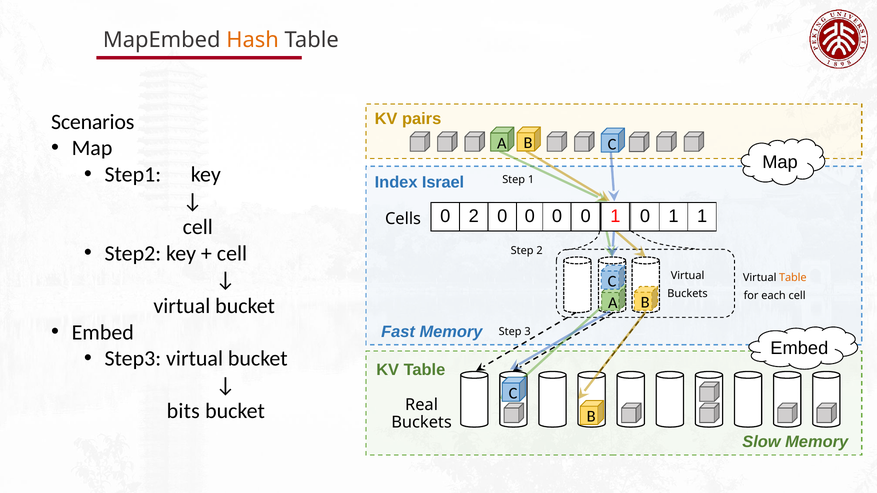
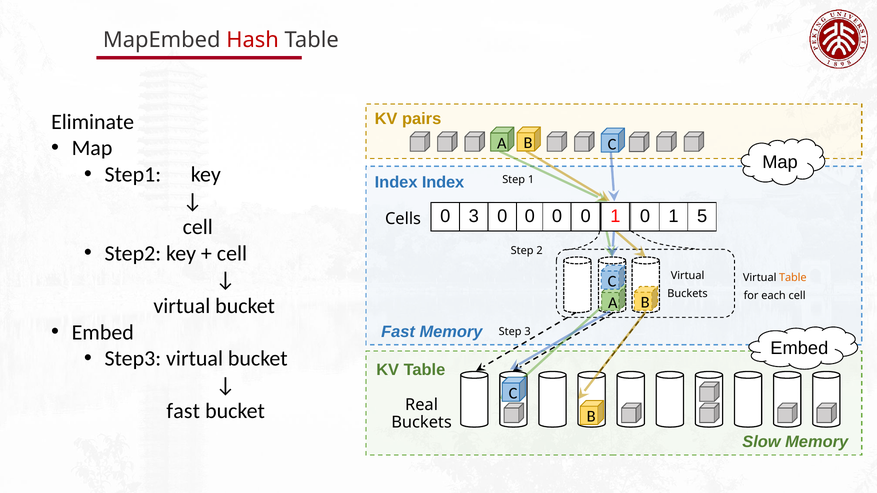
Hash colour: orange -> red
Scenarios: Scenarios -> Eliminate
Index Israel: Israel -> Index
0 2: 2 -> 3
1 1: 1 -> 5
bits at (183, 411): bits -> fast
